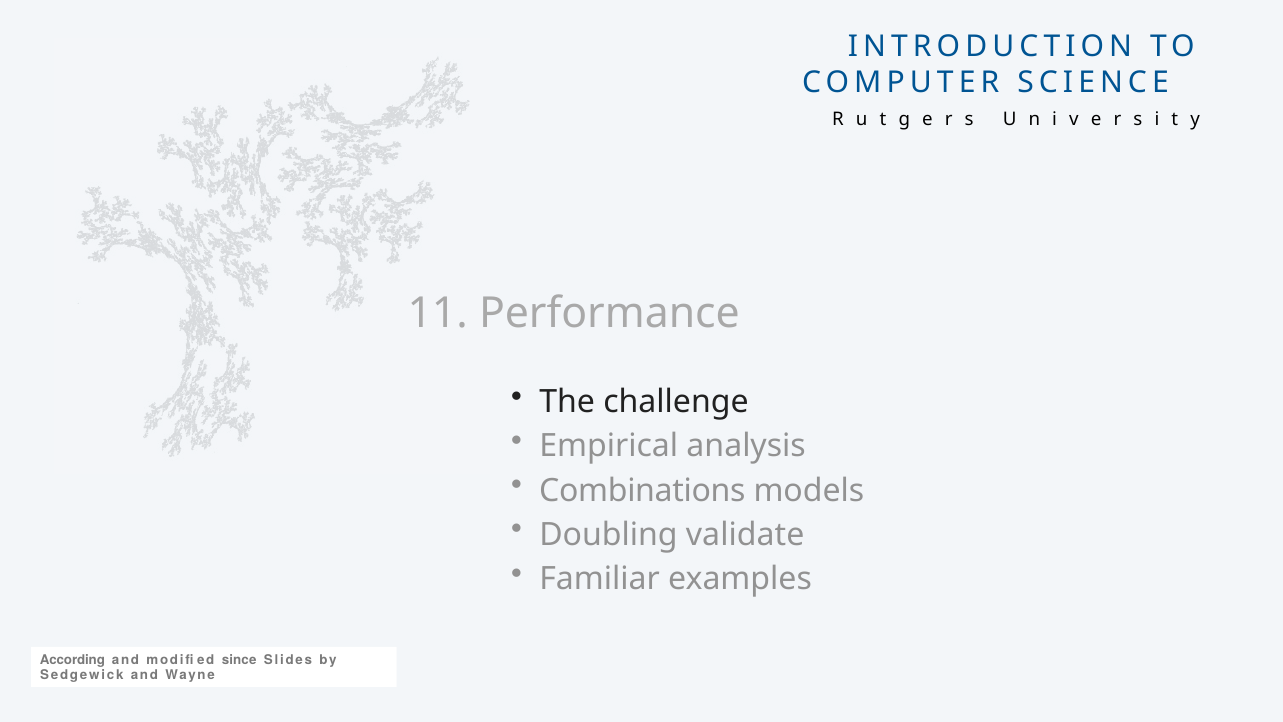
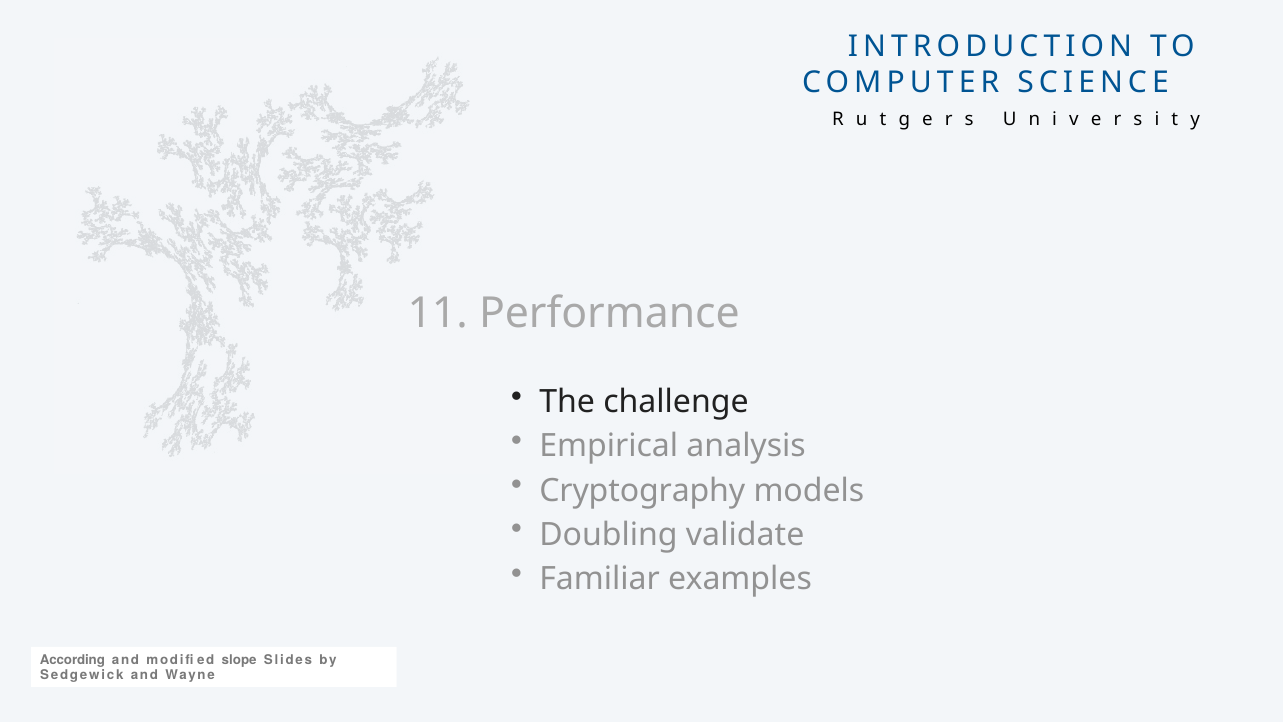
Combinations: Combinations -> Cryptography
since: since -> slope
